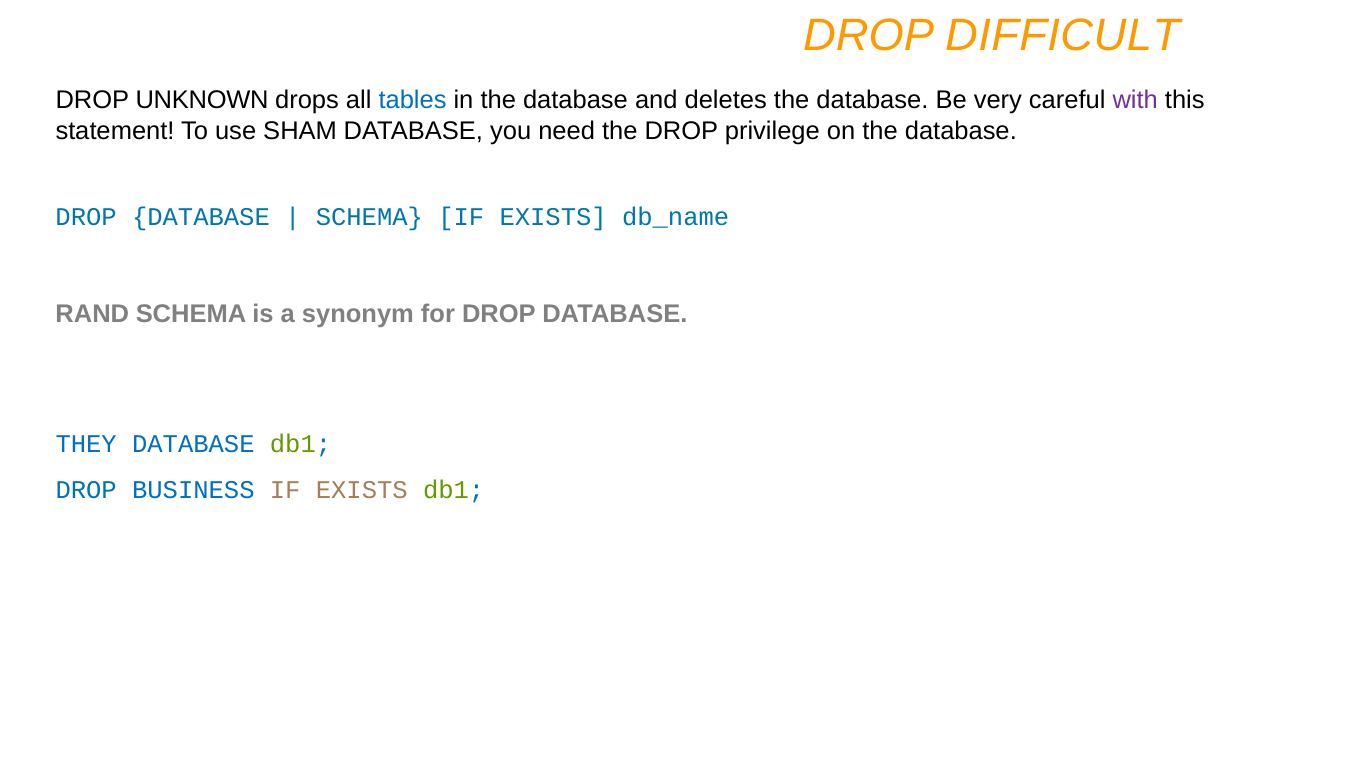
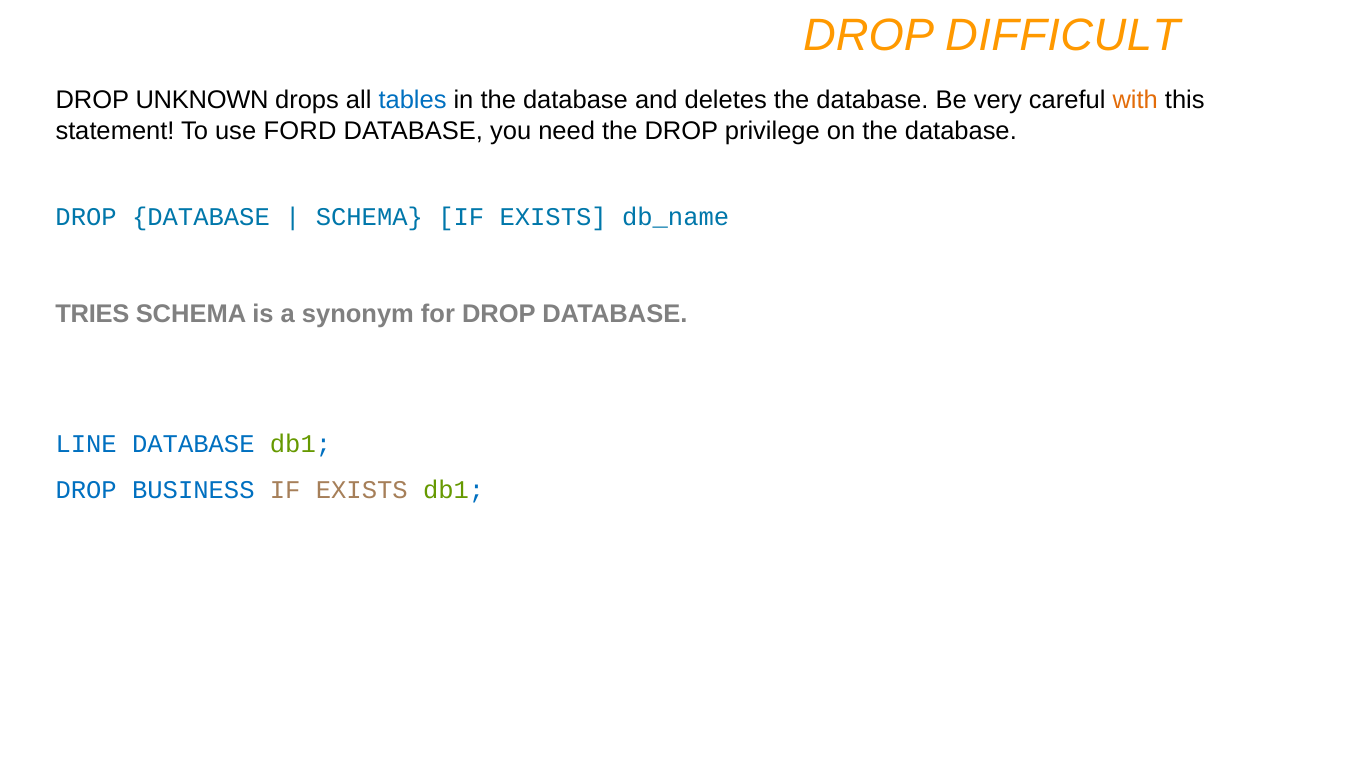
with colour: purple -> orange
SHAM: SHAM -> FORD
RAND: RAND -> TRIES
THEY: THEY -> LINE
